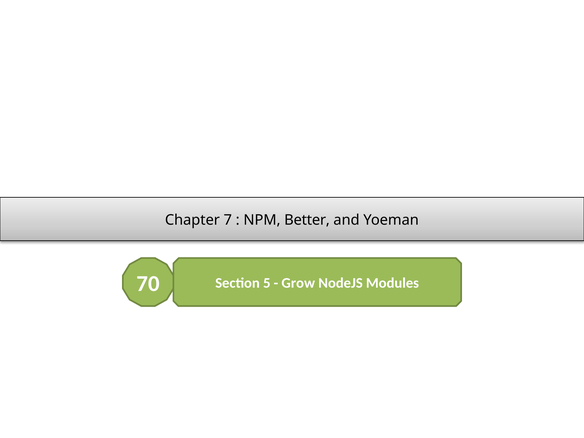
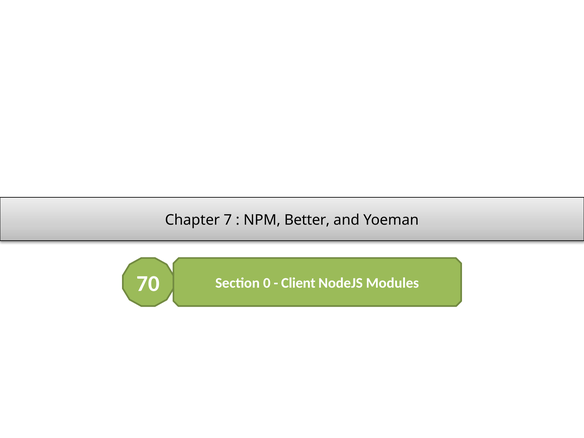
5: 5 -> 0
Grow: Grow -> Client
